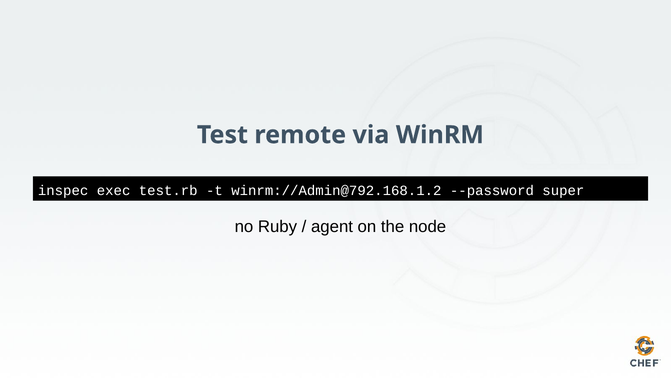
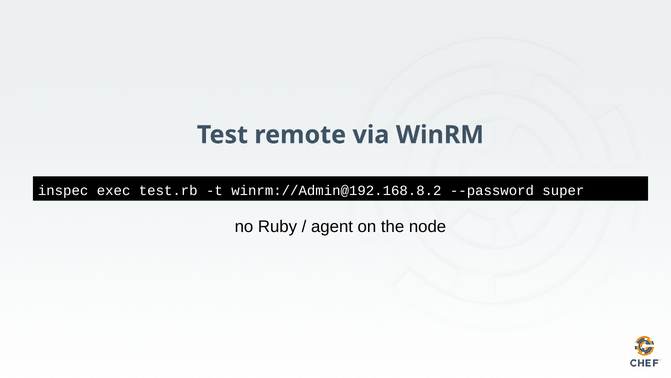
winrm://Admin@792.168.1.2: winrm://Admin@792.168.1.2 -> winrm://Admin@192.168.8.2
